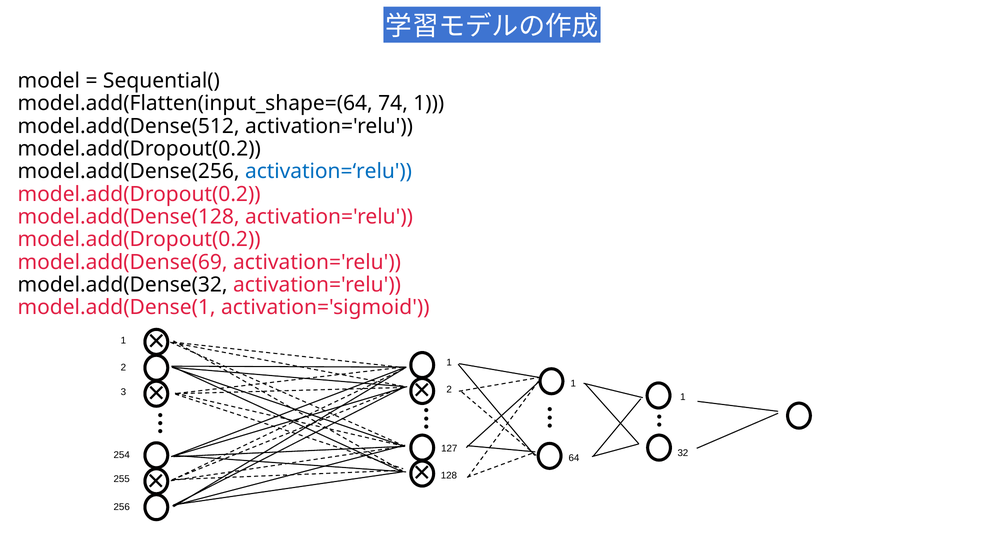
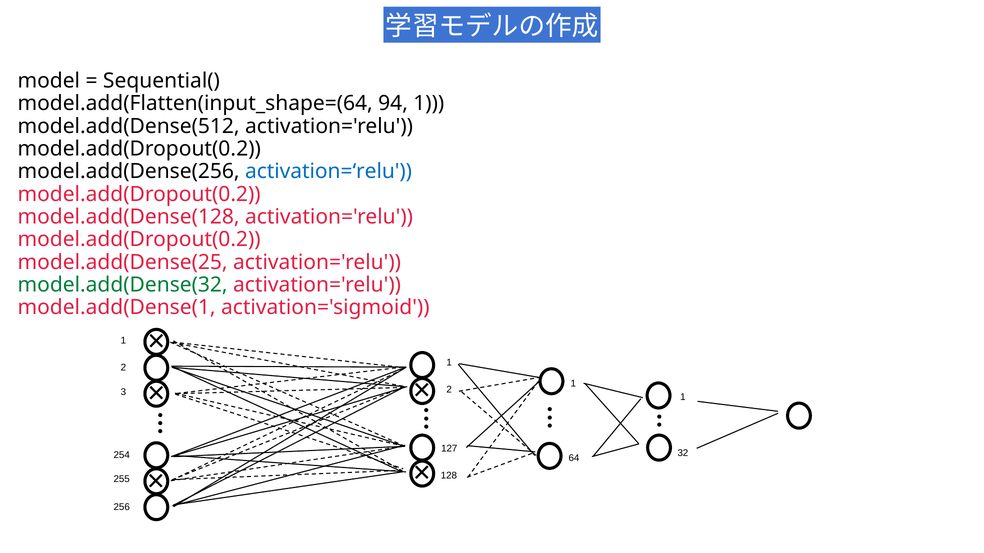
74: 74 -> 94
model.add(Dense(69: model.add(Dense(69 -> model.add(Dense(25
model.add(Dense(32 colour: black -> green
